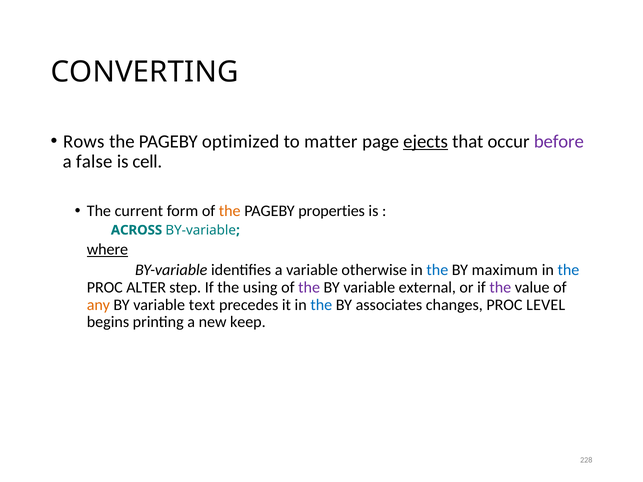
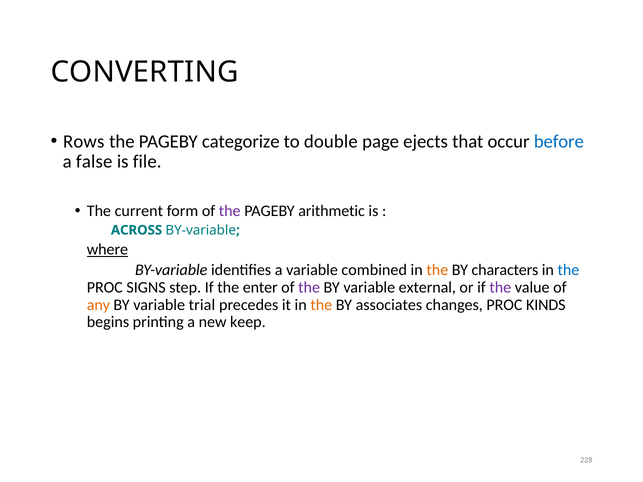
optimized: optimized -> categorize
matter: matter -> double
ejects underline: present -> none
before colour: purple -> blue
cell: cell -> file
the at (230, 211) colour: orange -> purple
properties: properties -> arithmetic
otherwise: otherwise -> combined
the at (437, 270) colour: blue -> orange
maximum: maximum -> characters
ALTER: ALTER -> SIGNS
using: using -> enter
text: text -> trial
the at (321, 305) colour: blue -> orange
LEVEL: LEVEL -> KINDS
